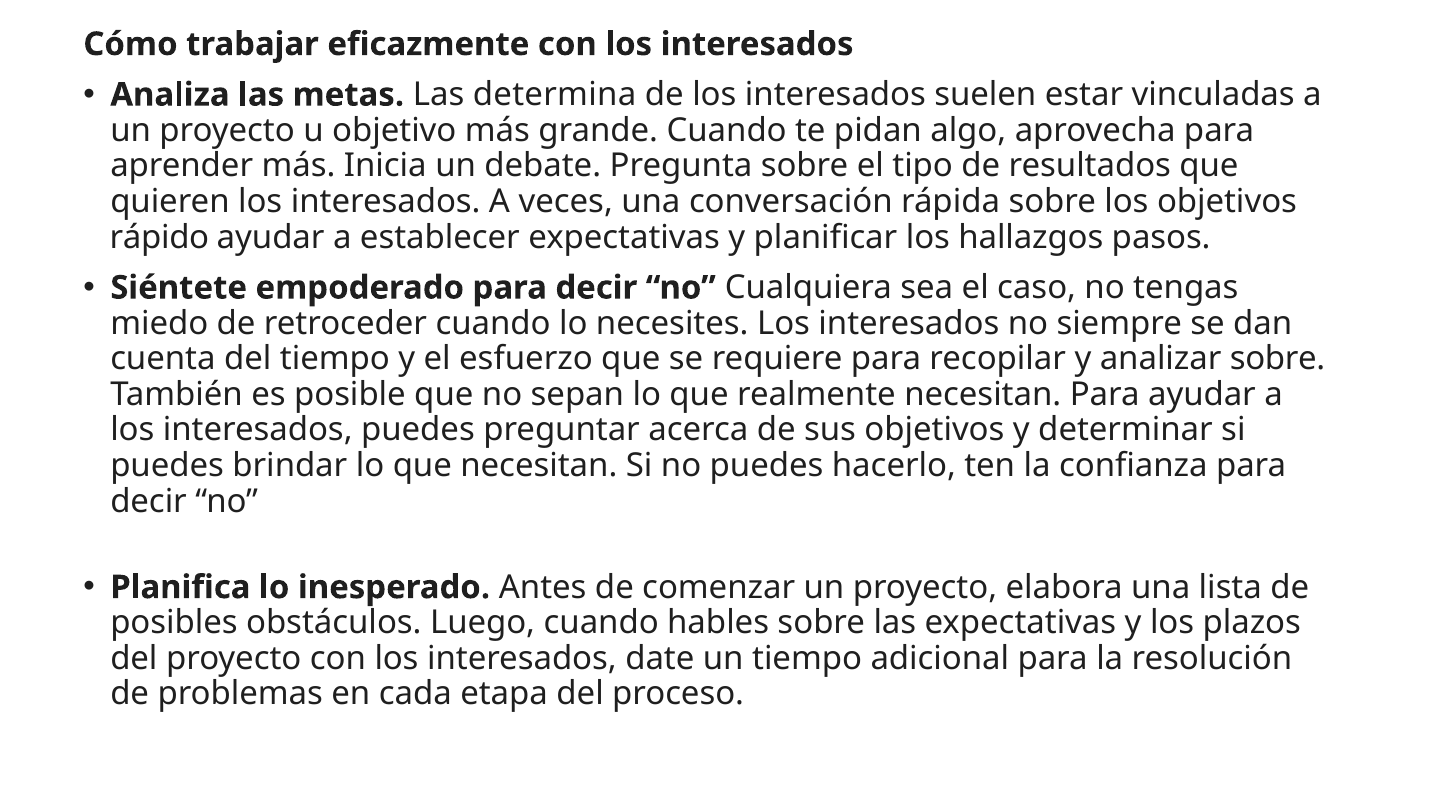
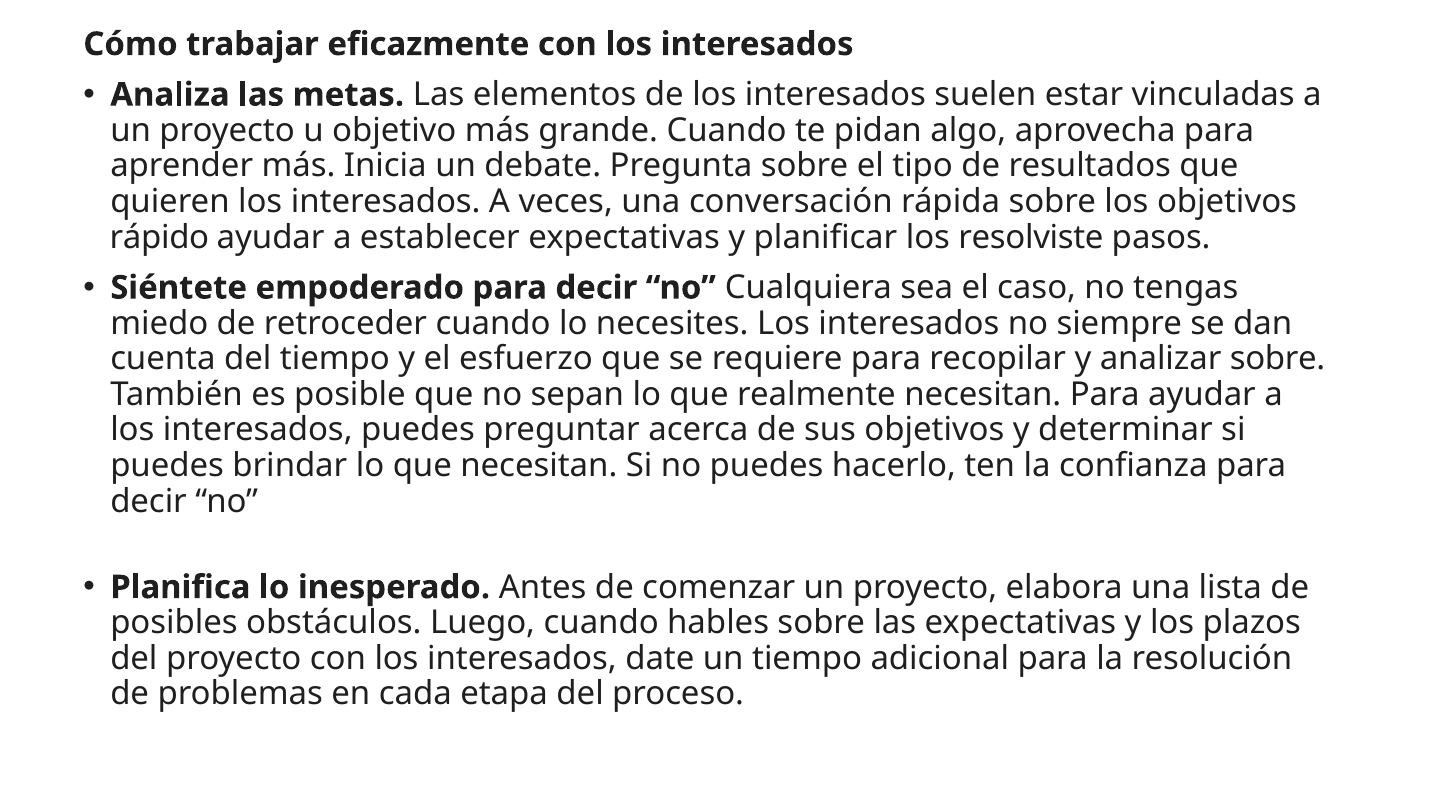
determina: determina -> elementos
hallazgos: hallazgos -> resolviste
